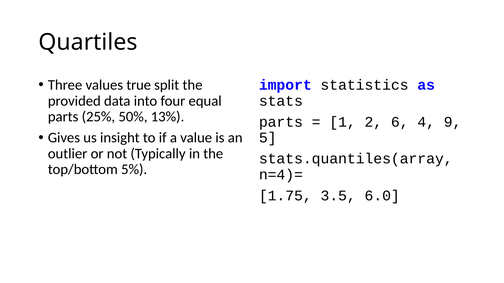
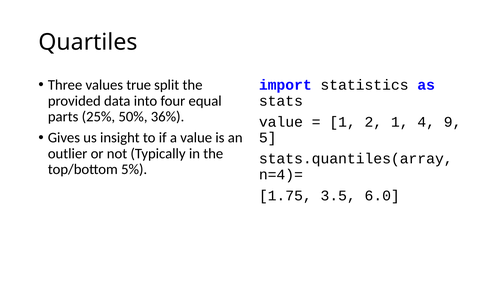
13%: 13% -> 36%
parts at (281, 122): parts -> value
2 6: 6 -> 1
